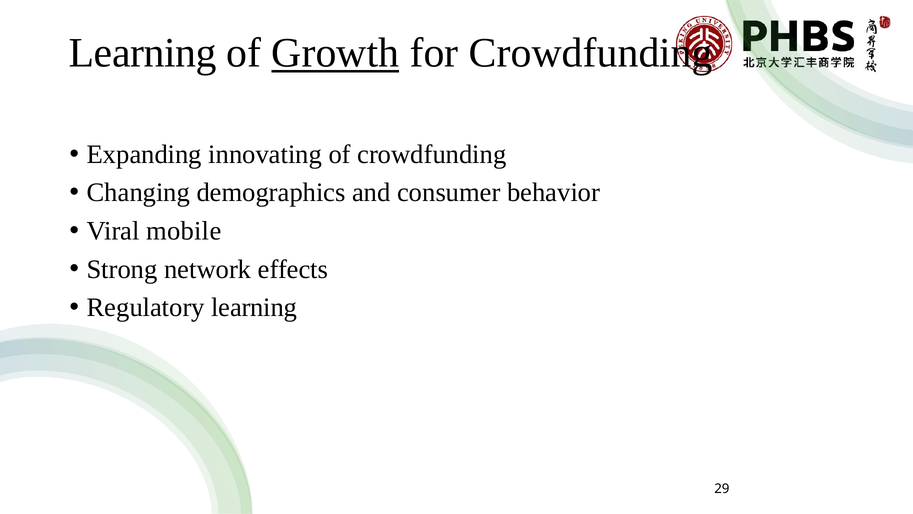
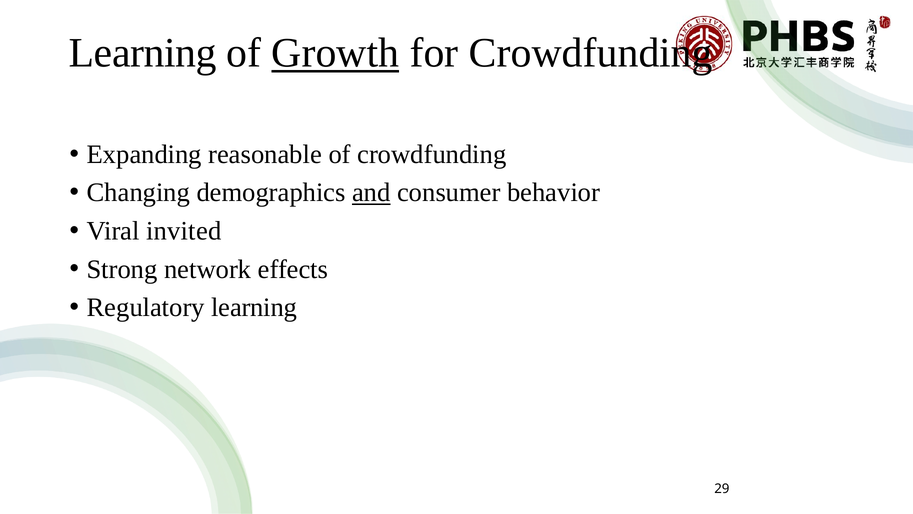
innovating: innovating -> reasonable
and underline: none -> present
mobile: mobile -> invited
